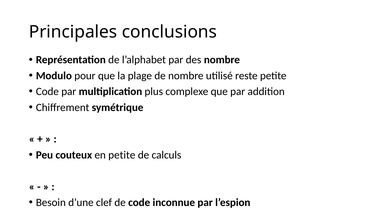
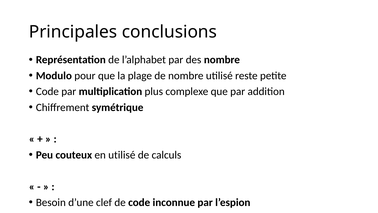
en petite: petite -> utilisé
